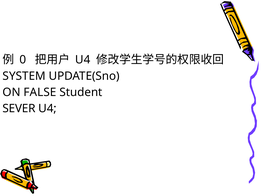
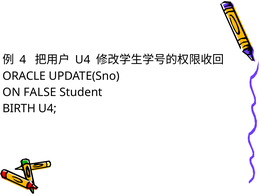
0: 0 -> 4
SYSTEM: SYSTEM -> ORACLE
SEVER: SEVER -> BIRTH
